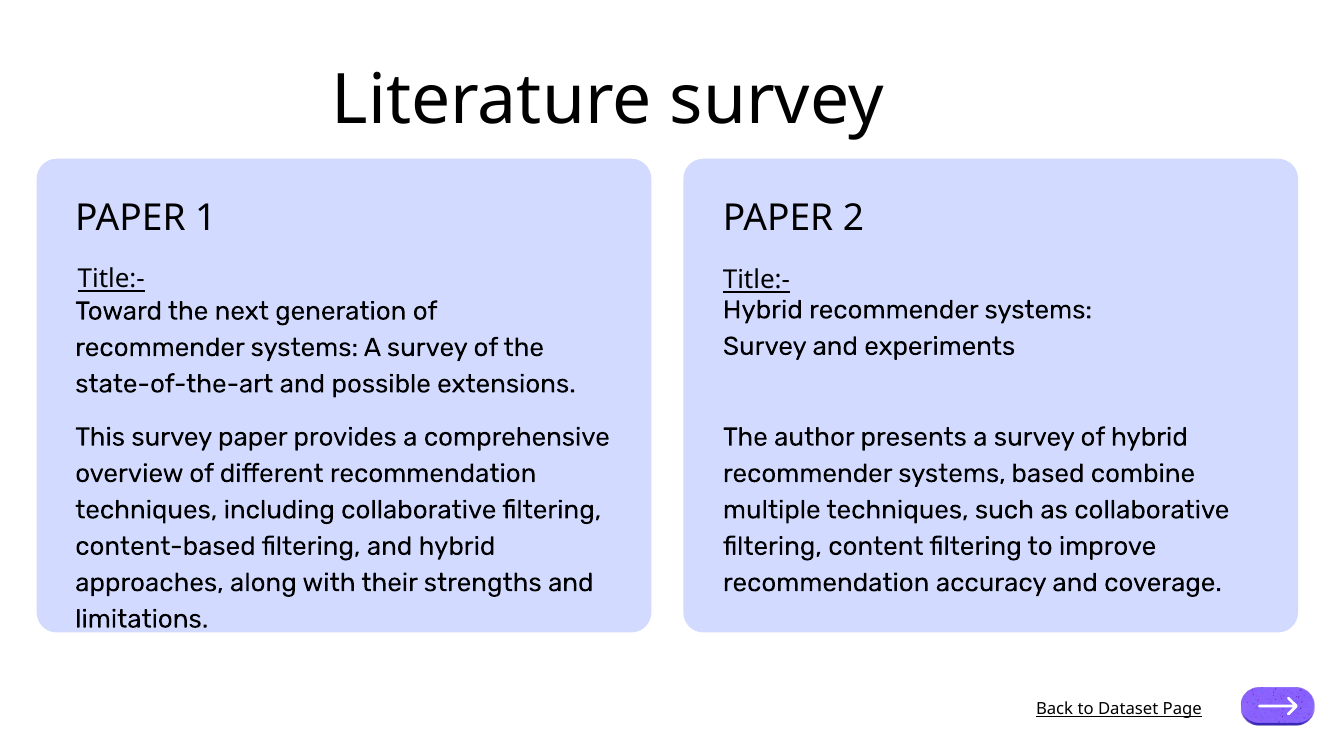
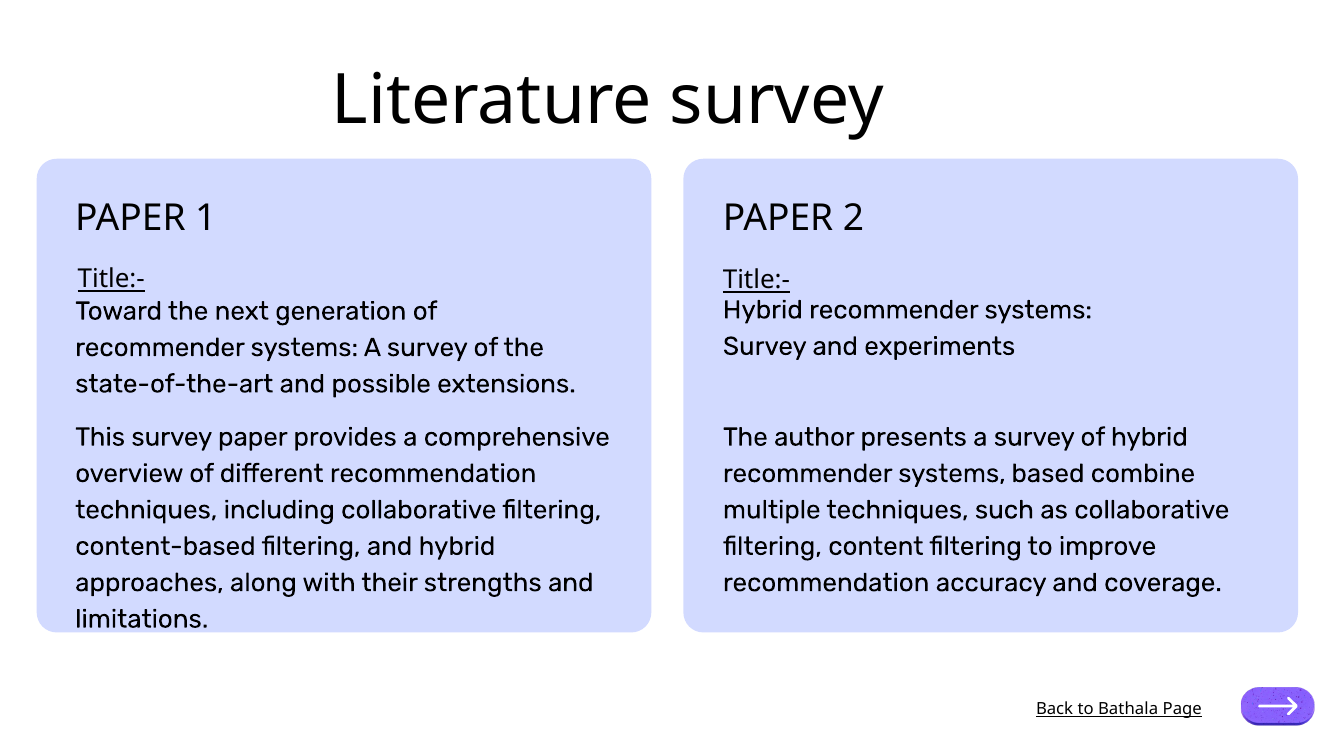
Dataset: Dataset -> Bathala
